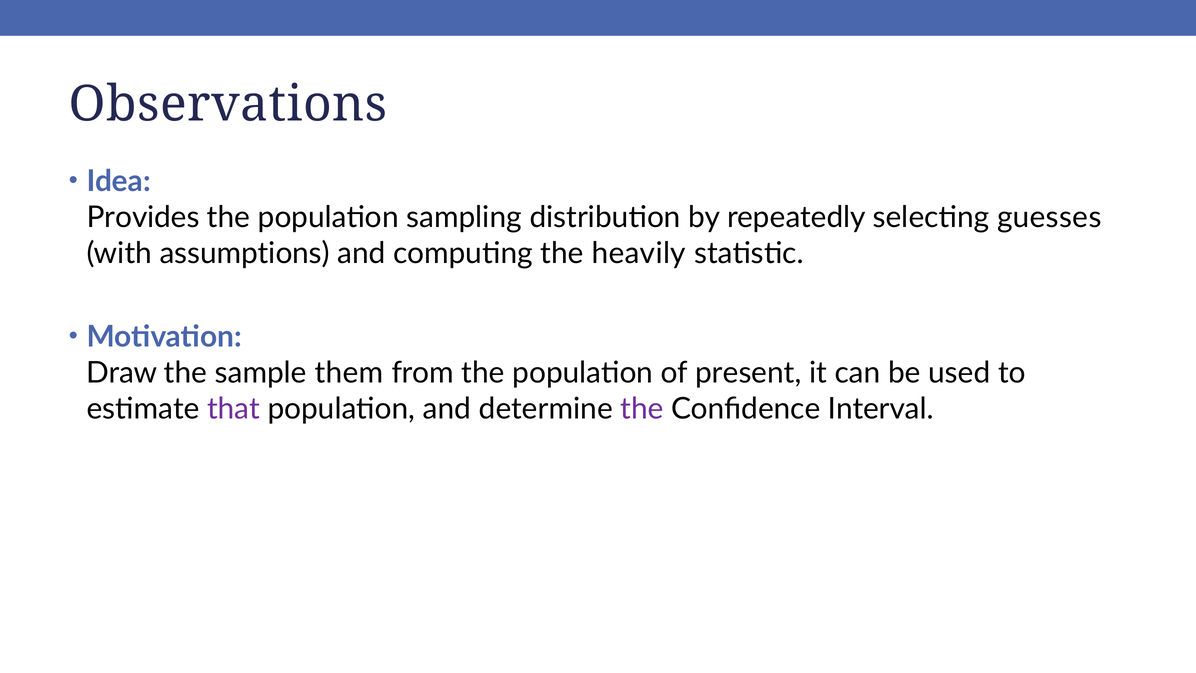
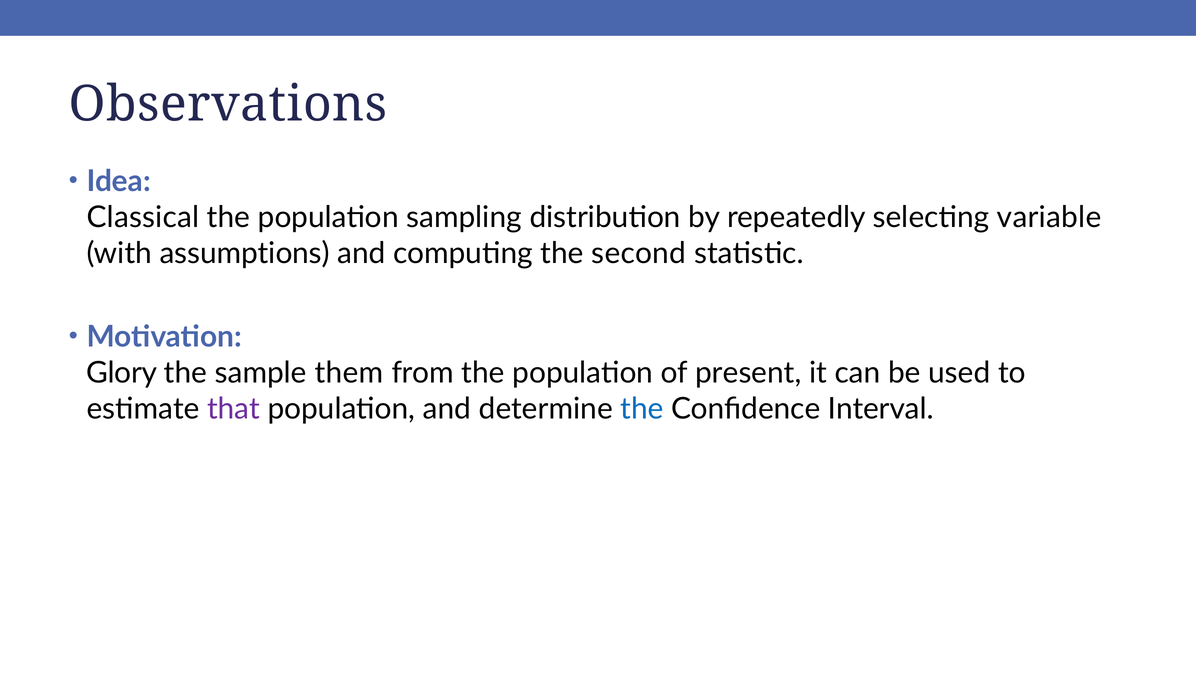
Provides: Provides -> Classical
guesses: guesses -> variable
heavily: heavily -> second
Draw: Draw -> Glory
the at (642, 409) colour: purple -> blue
